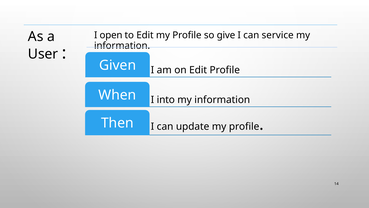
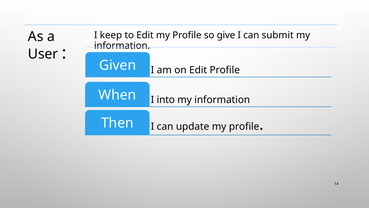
open: open -> keep
service: service -> submit
